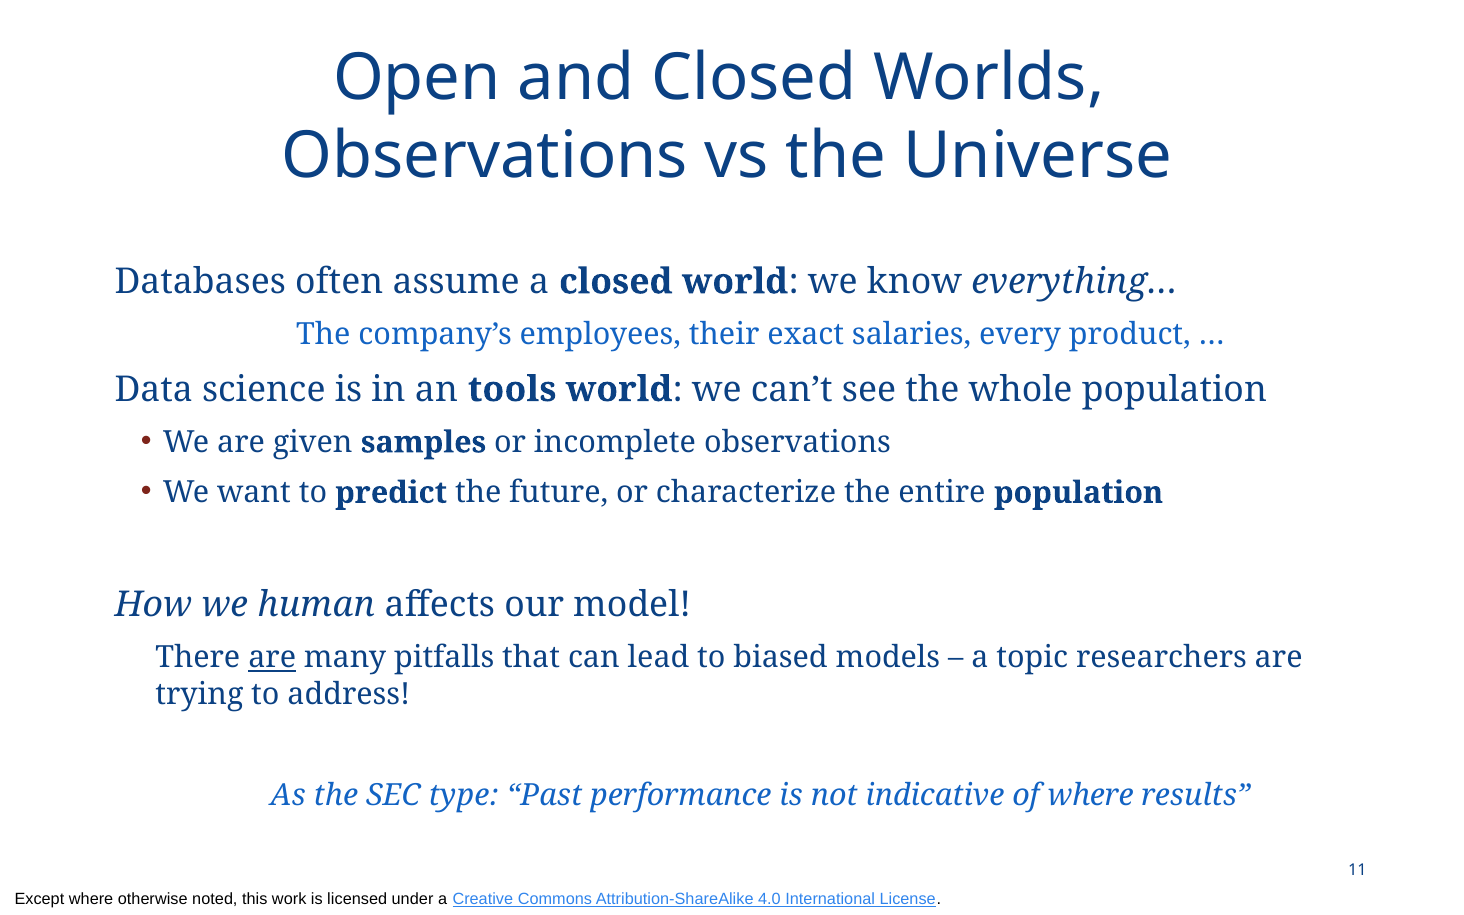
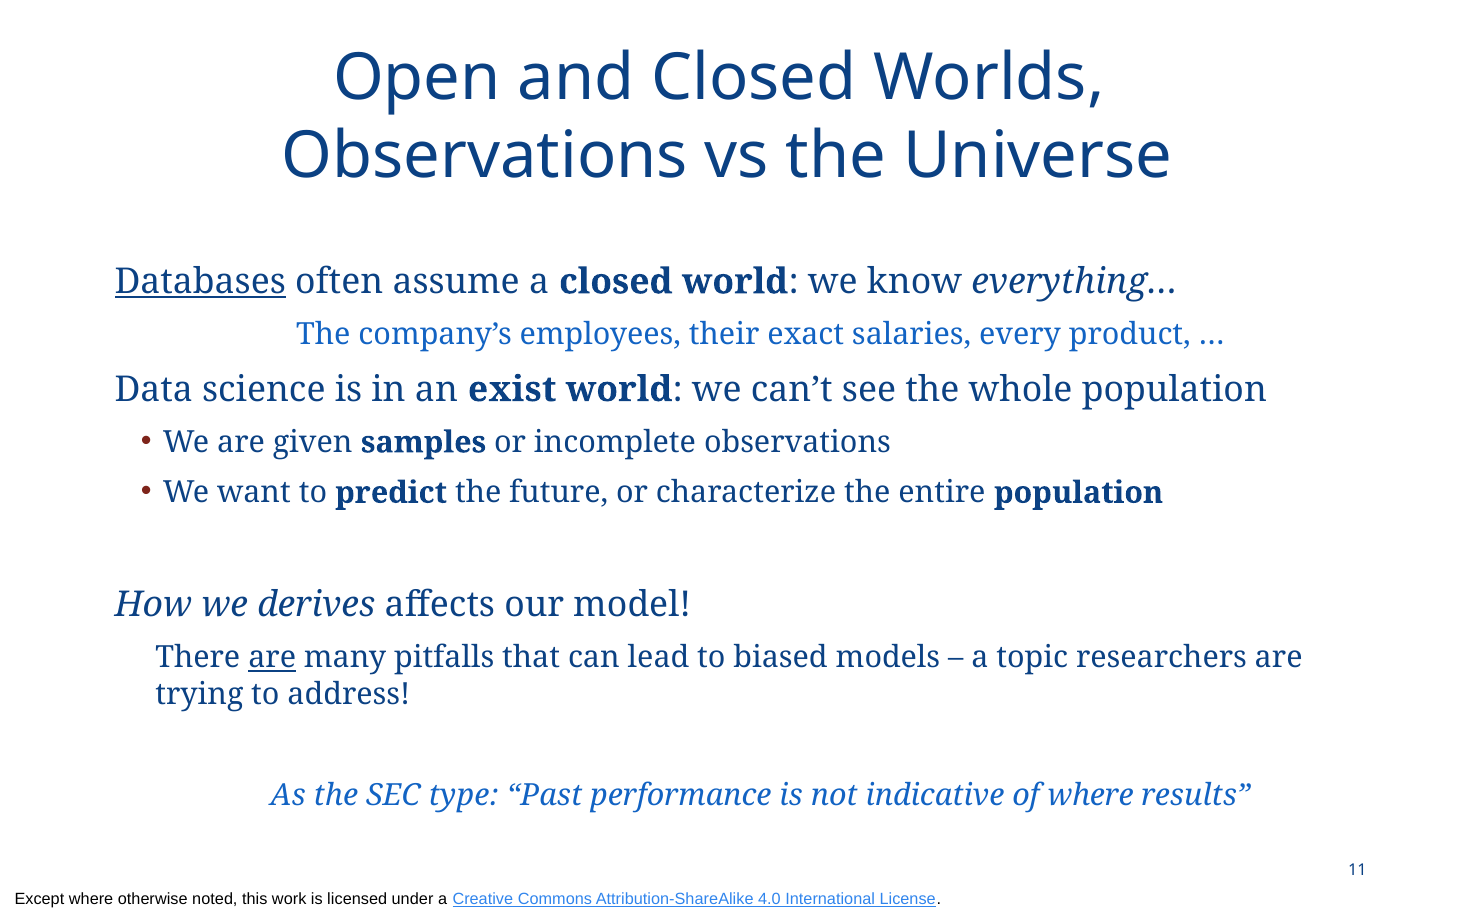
Databases underline: none -> present
tools: tools -> exist
human: human -> derives
